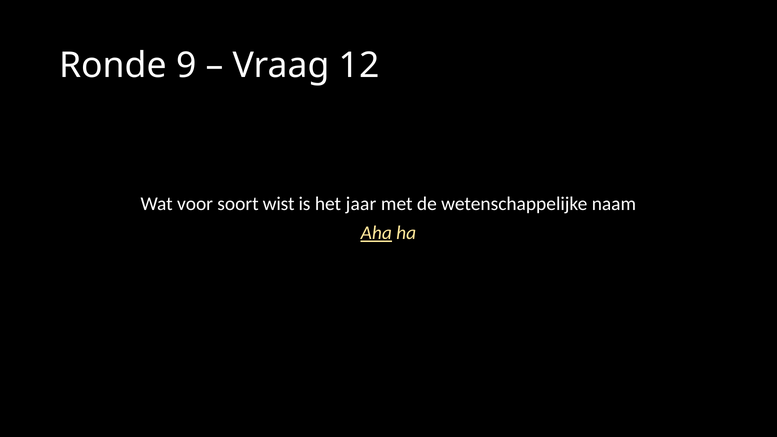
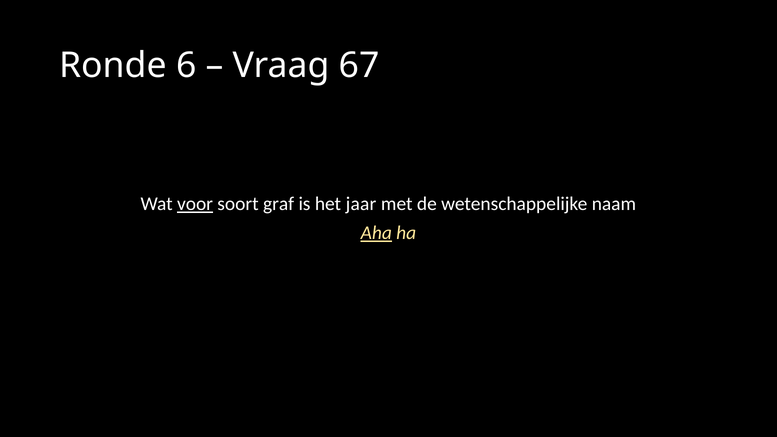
9: 9 -> 6
12: 12 -> 67
voor underline: none -> present
wist: wist -> graf
